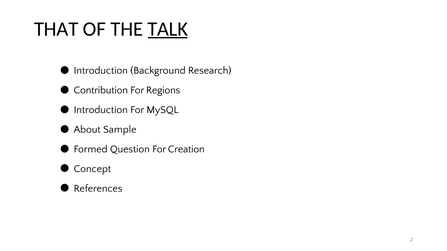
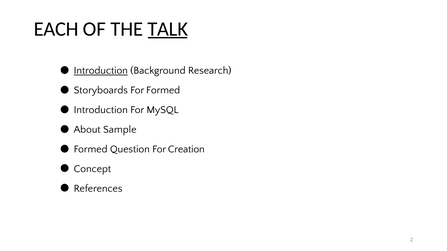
THAT: THAT -> EACH
Introduction at (101, 71) underline: none -> present
Contribution: Contribution -> Storyboards
For Regions: Regions -> Formed
